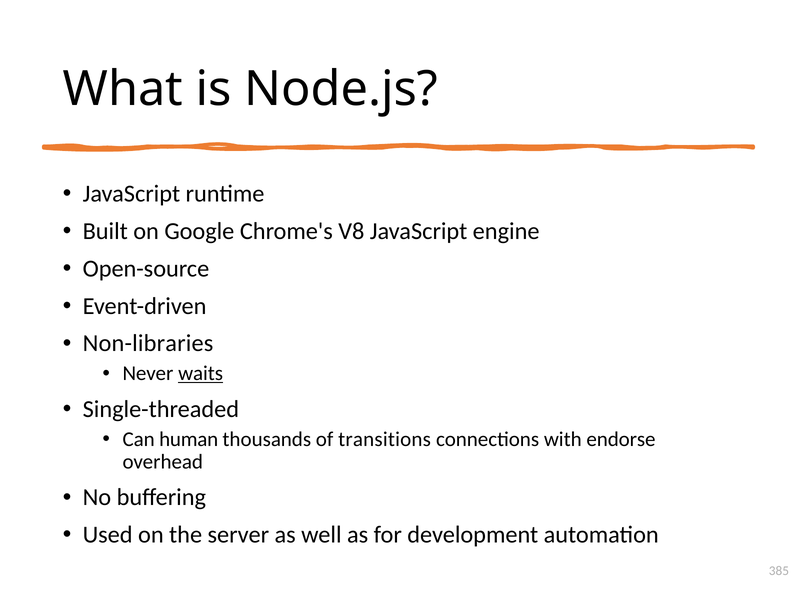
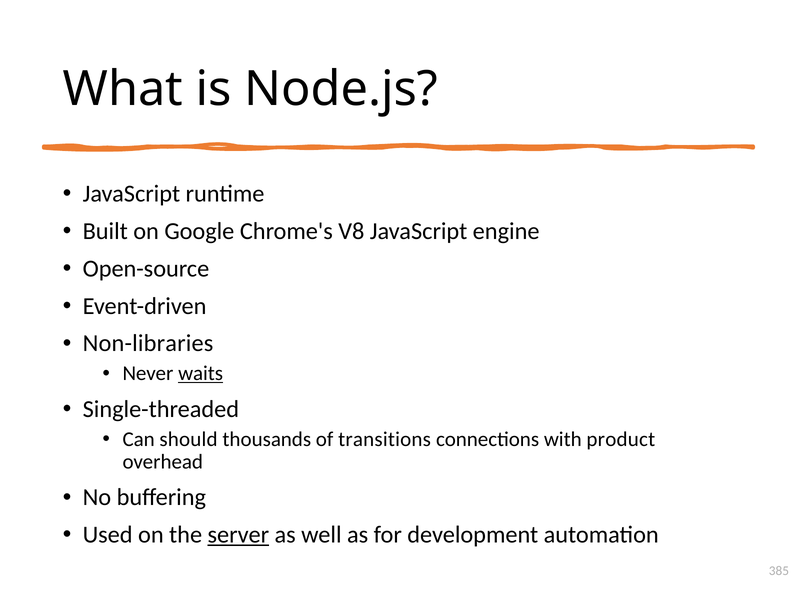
human: human -> should
endorse: endorse -> product
server underline: none -> present
